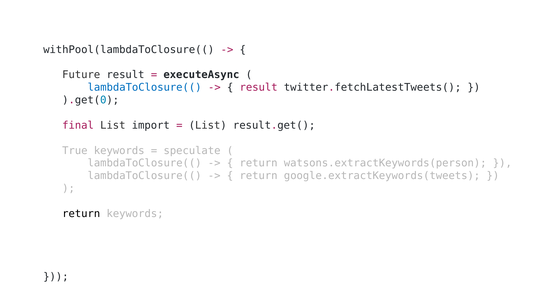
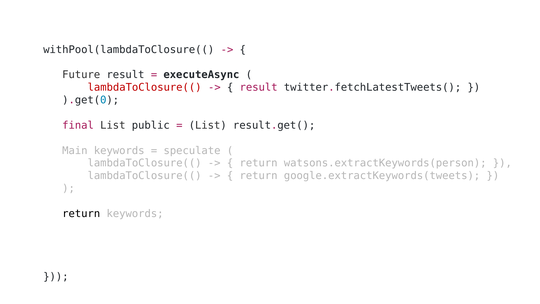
lambdaToClosure(( at (145, 87) colour: blue -> red
import: import -> public
True: True -> Main
